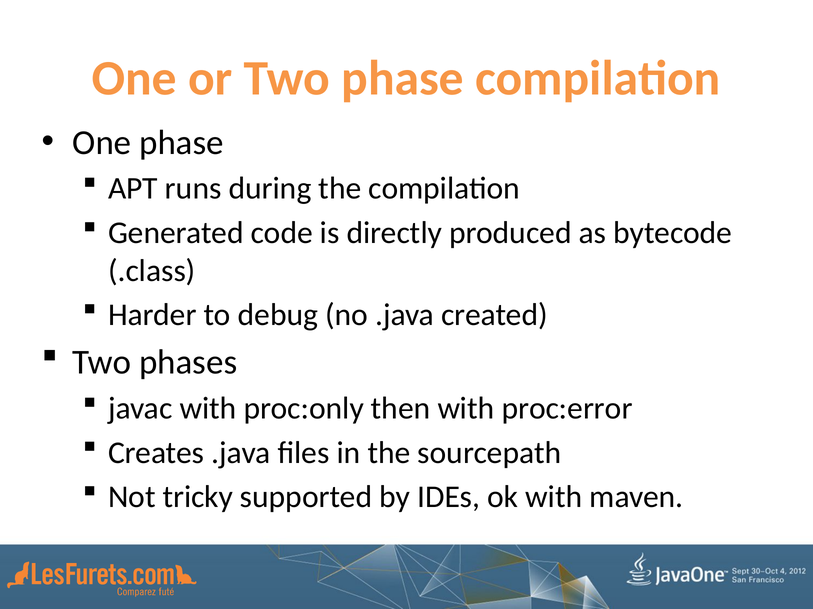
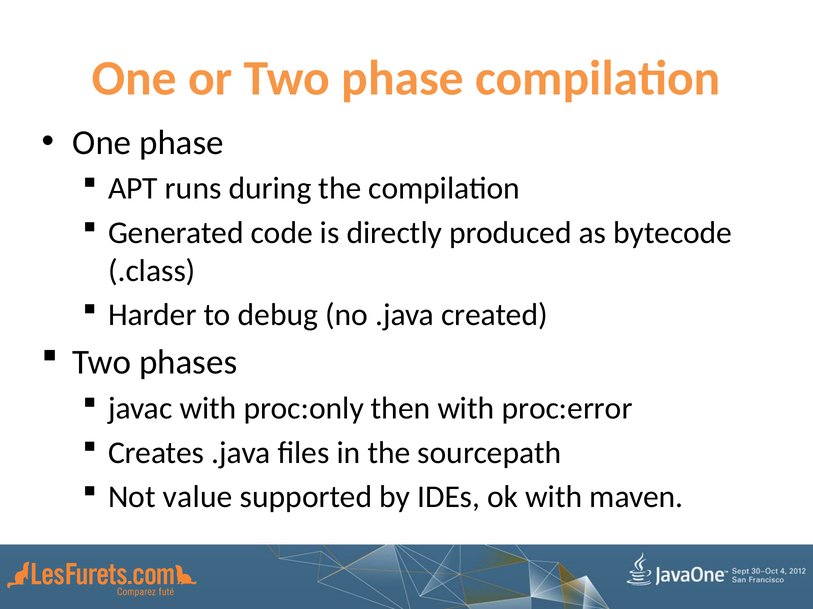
tricky: tricky -> value
